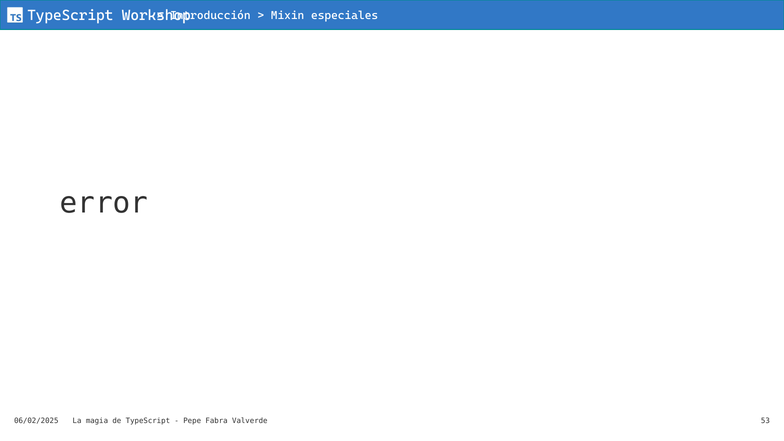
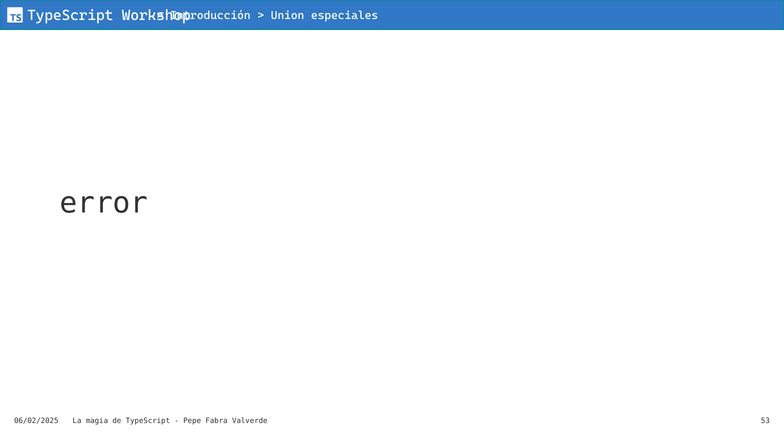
Mixin: Mixin -> Union
